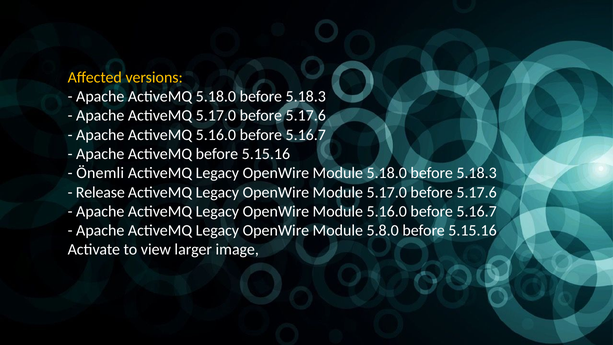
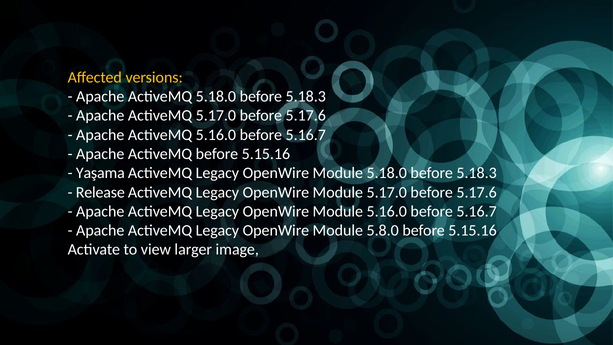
Önemli: Önemli -> Yaşama
